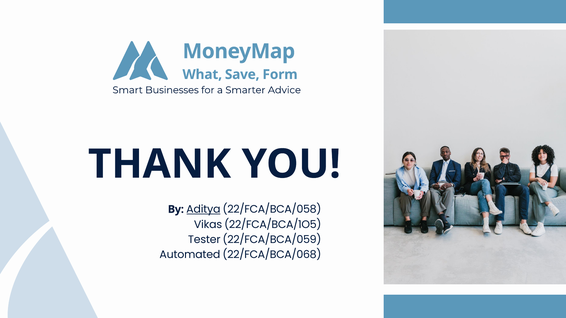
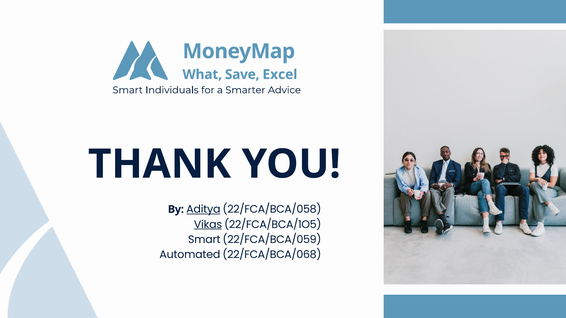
Form: Form -> Excel
Businesses: Businesses -> Individuals
Vikas underline: none -> present
Tester at (204, 240): Tester -> Smart
